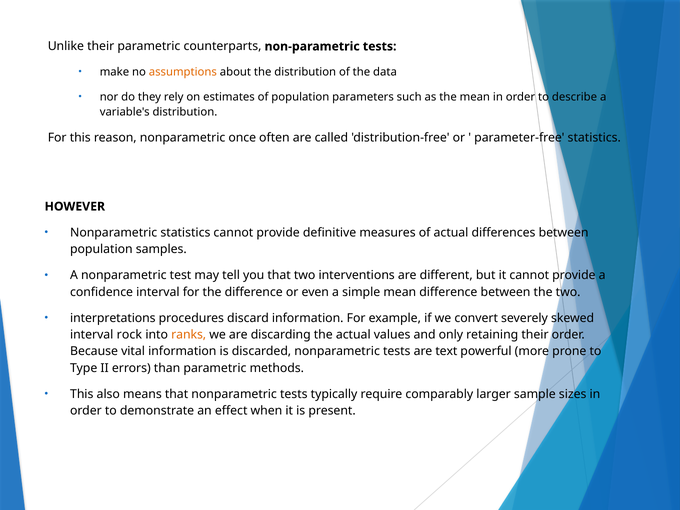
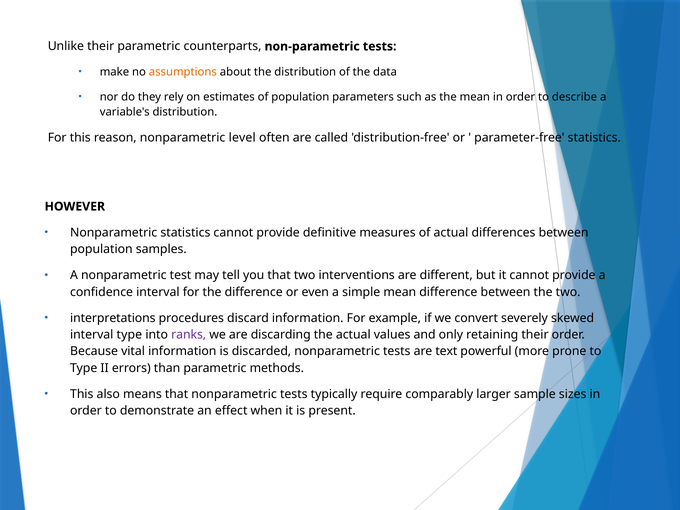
once: once -> level
interval rock: rock -> type
ranks colour: orange -> purple
